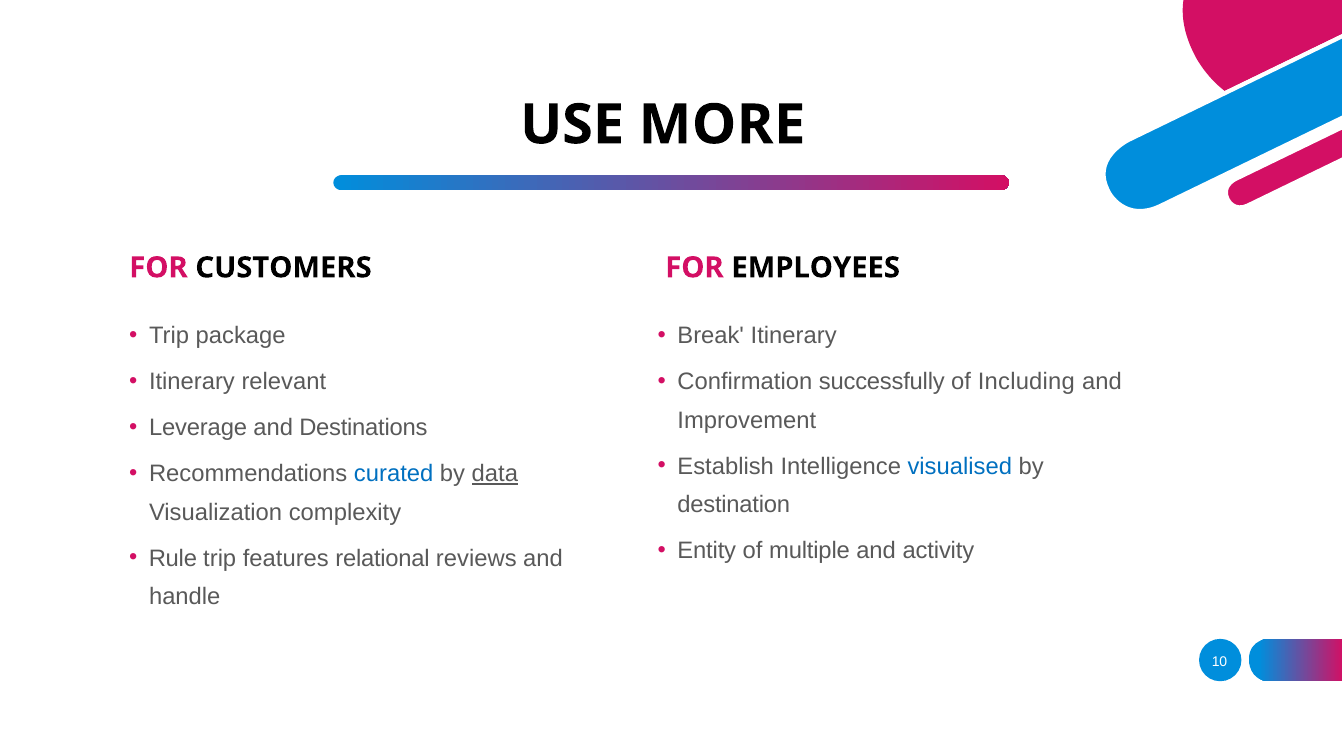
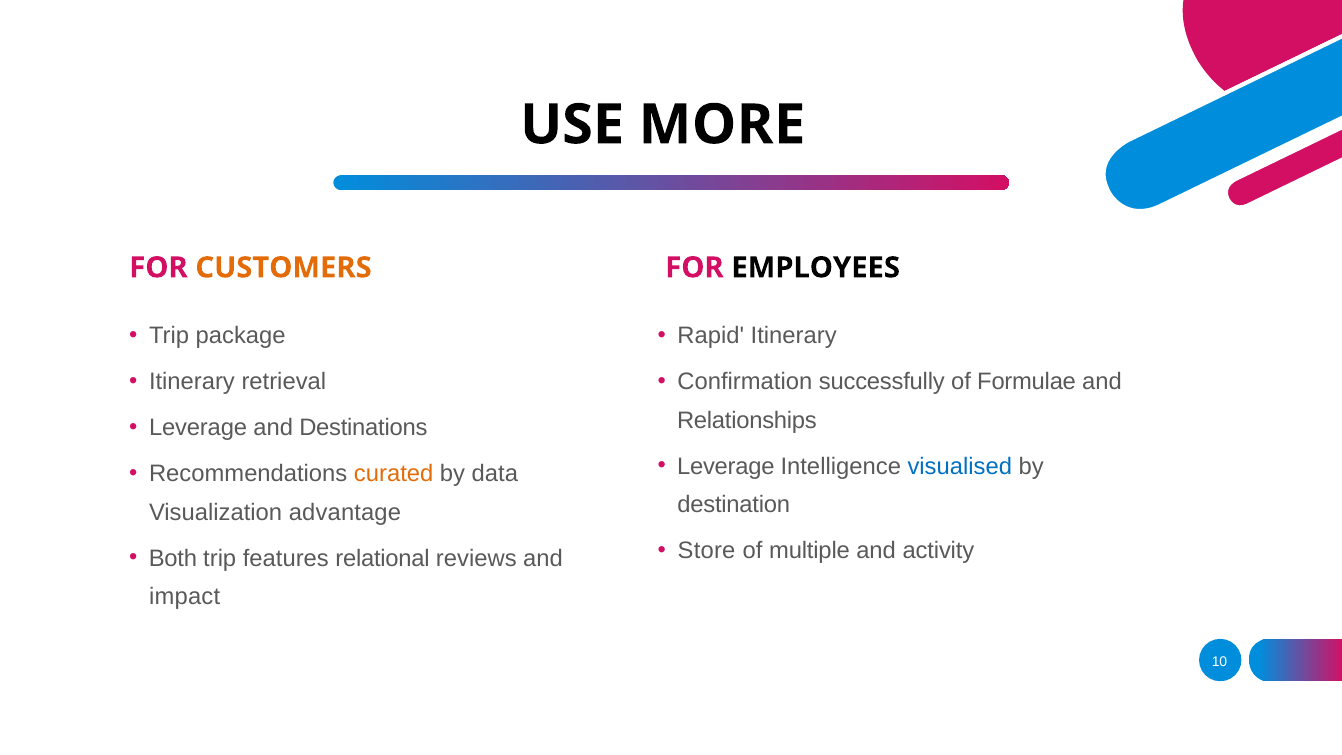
CUSTOMERS colour: black -> orange
Break: Break -> Rapid
relevant: relevant -> retrieval
Including: Including -> Formulae
Improvement: Improvement -> Relationships
Establish at (726, 466): Establish -> Leverage
curated colour: blue -> orange
data underline: present -> none
complexity: complexity -> advantage
Entity: Entity -> Store
Rule: Rule -> Both
handle: handle -> impact
